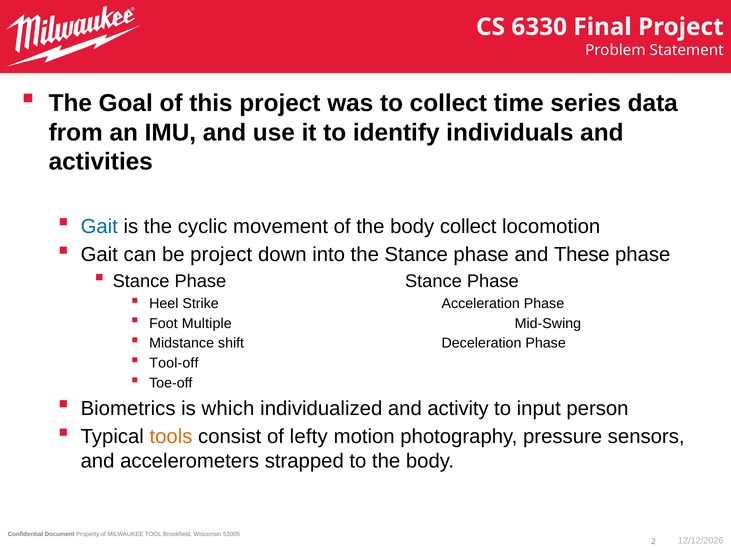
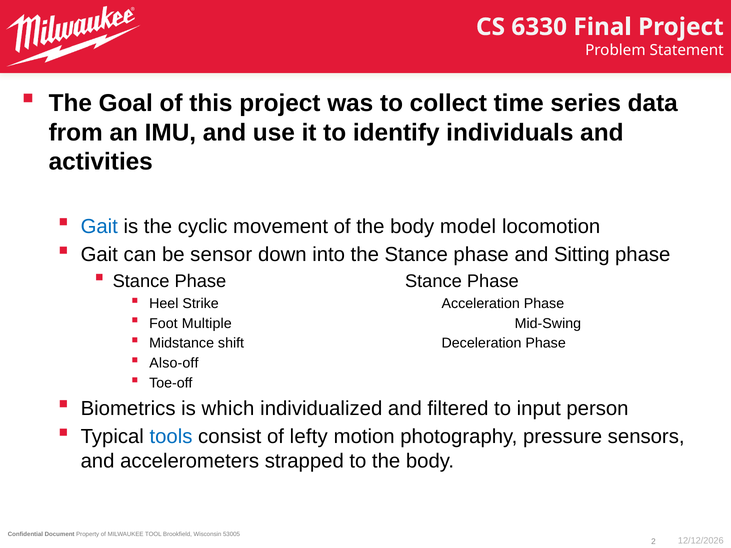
body collect: collect -> model
be project: project -> sensor
These: These -> Sitting
Tool-off: Tool-off -> Also-off
activity: activity -> filtered
tools colour: orange -> blue
